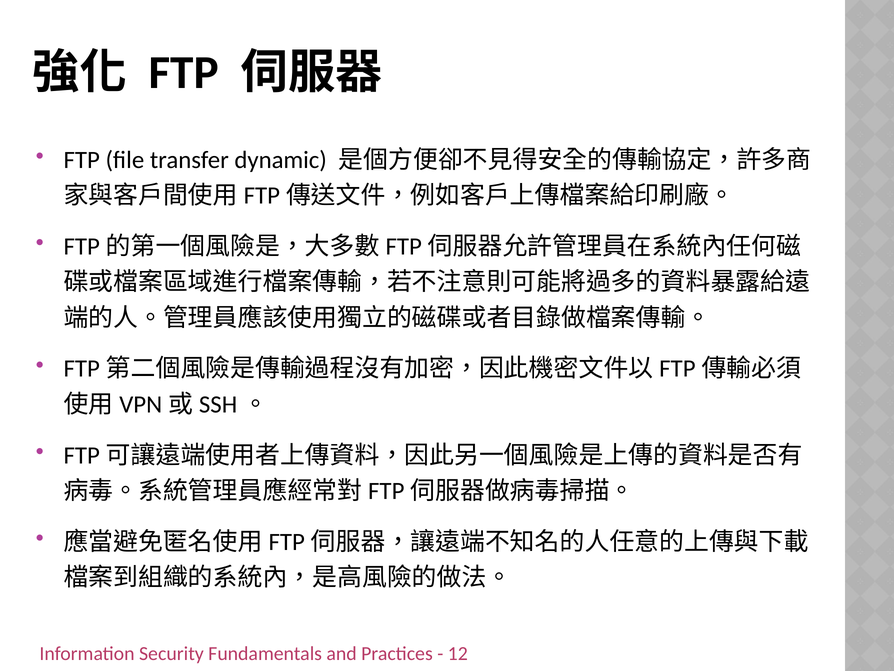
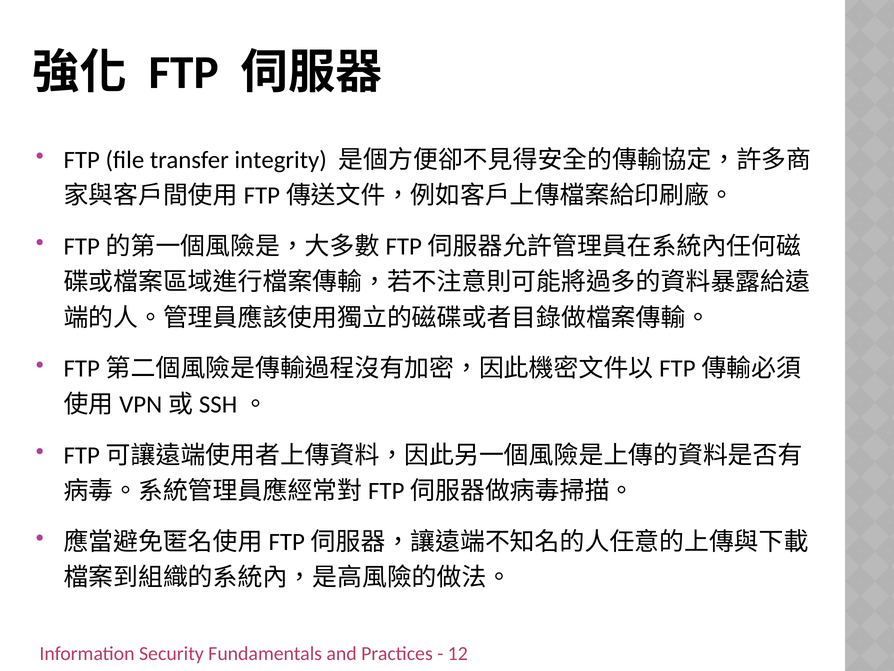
dynamic: dynamic -> integrity
